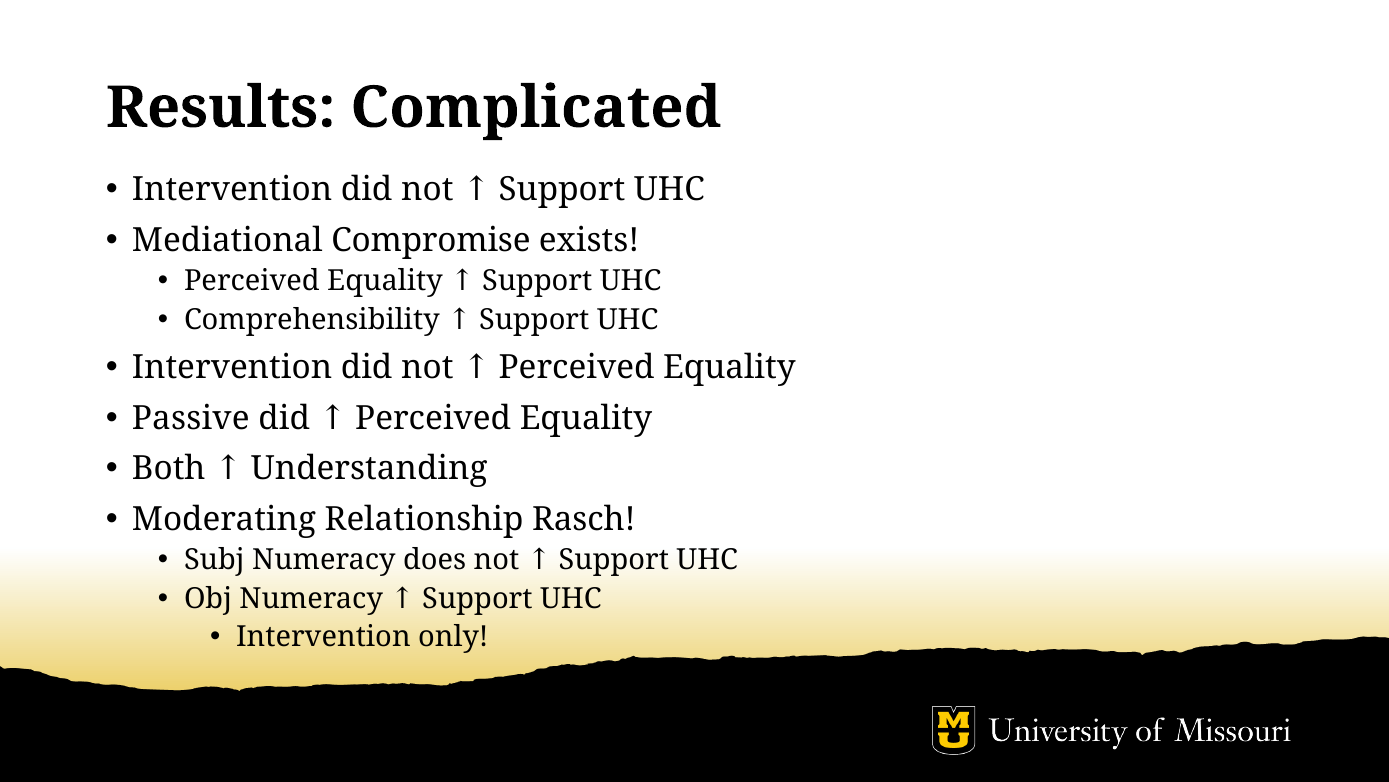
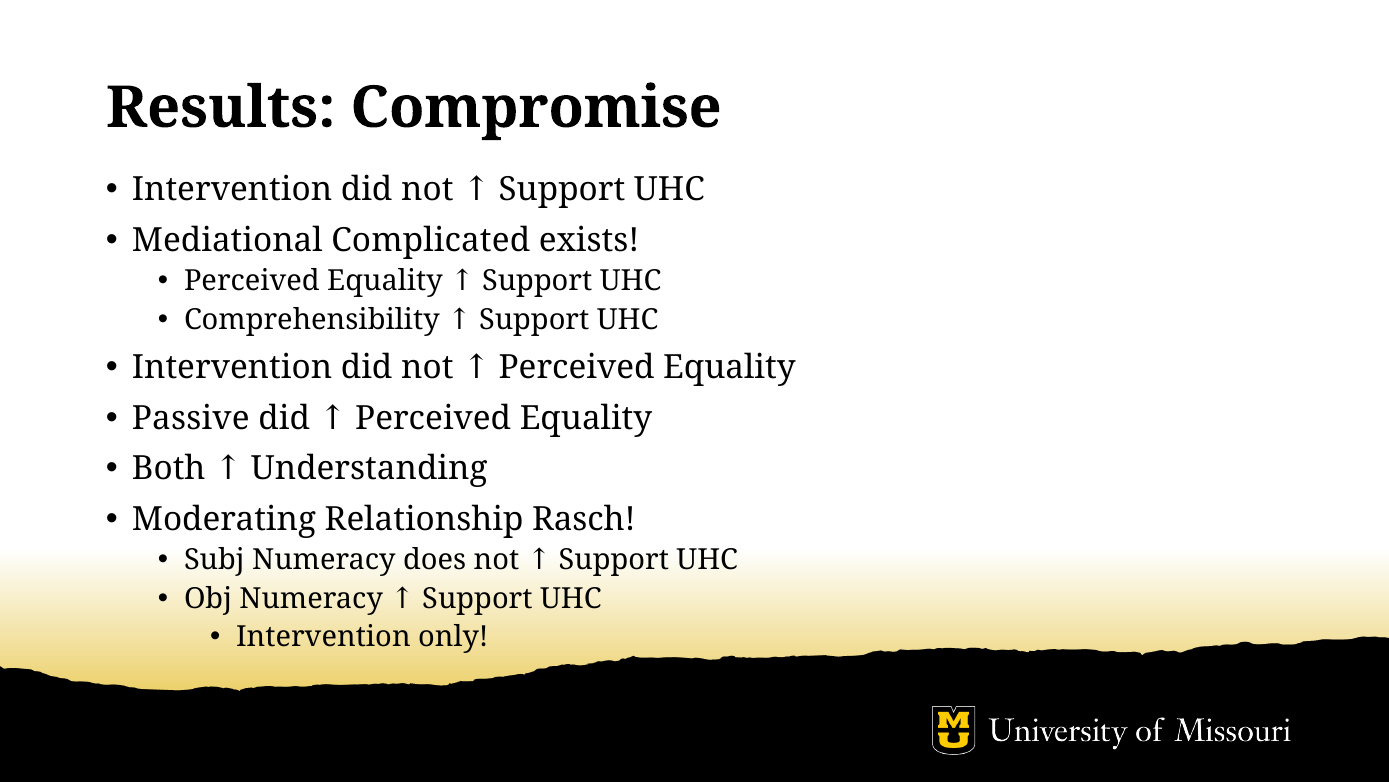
Complicated: Complicated -> Compromise
Compromise: Compromise -> Complicated
